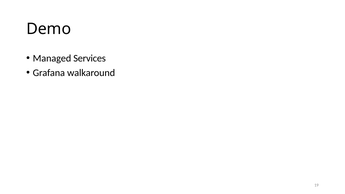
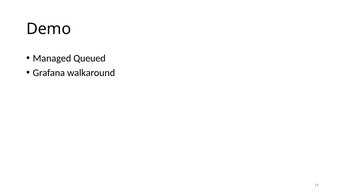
Services: Services -> Queued
